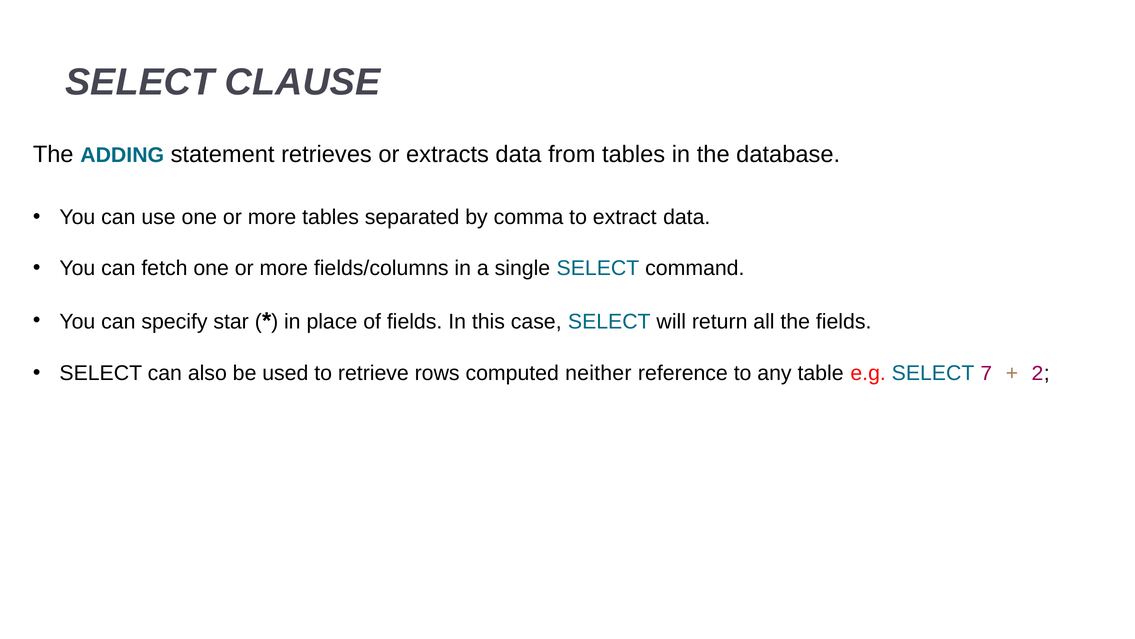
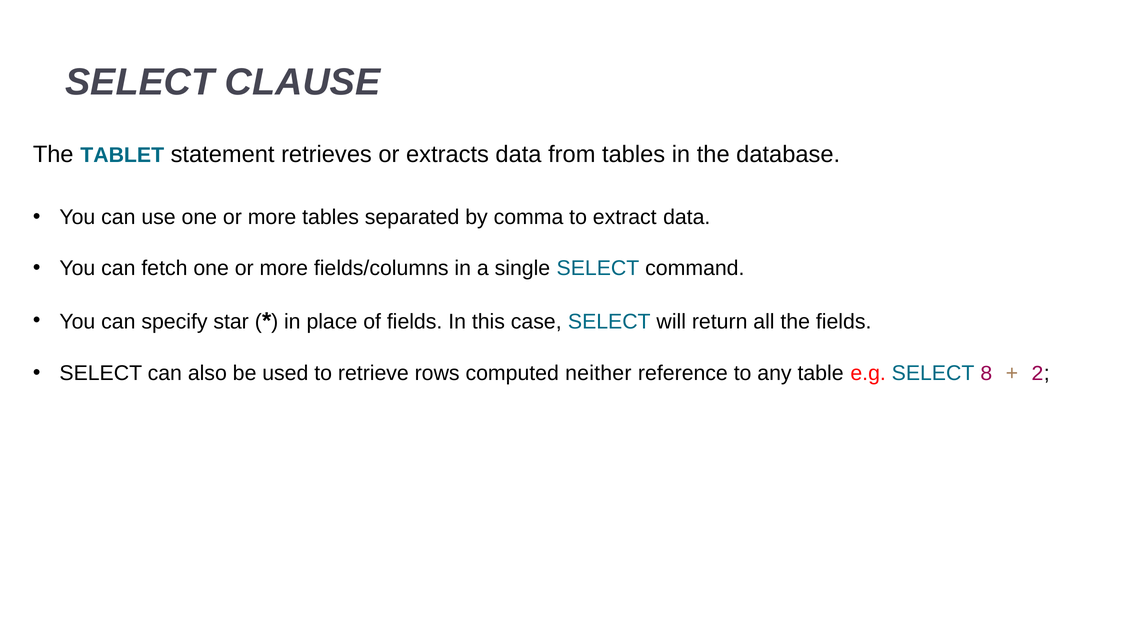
ADDING: ADDING -> TABLET
7: 7 -> 8
